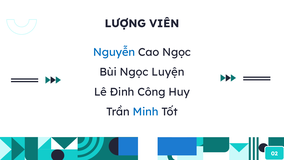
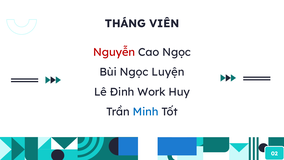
LƯỢNG: LƯỢNG -> THÁNG
Nguyễn colour: blue -> red
Công: Công -> Work
